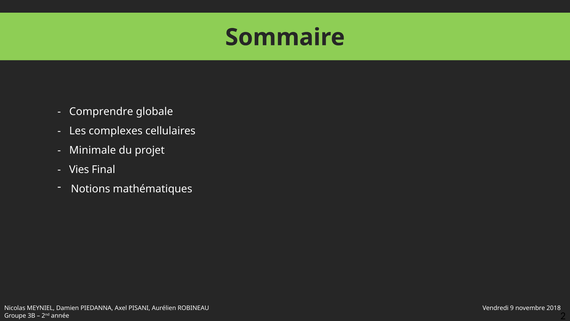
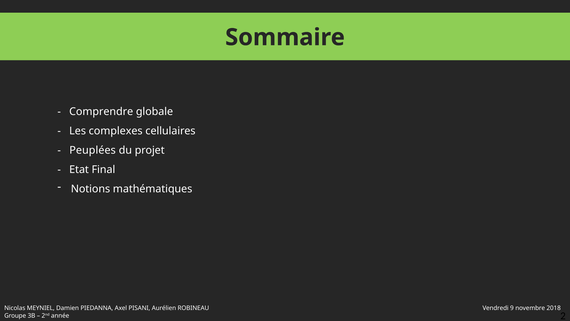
Minimale: Minimale -> Peuplées
Vies: Vies -> Etat
